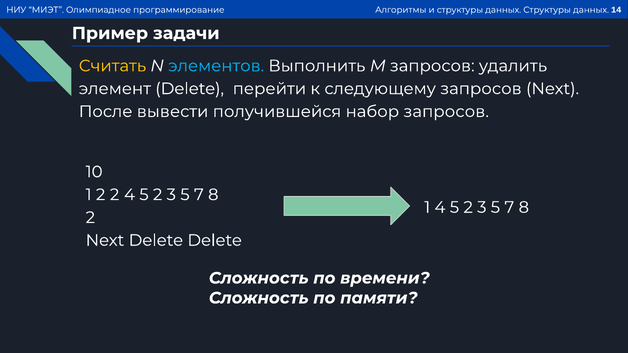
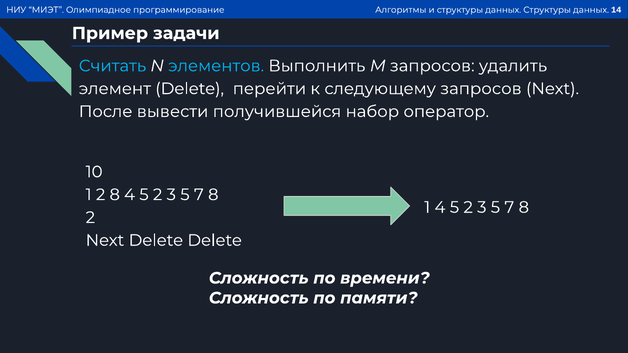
Считать colour: yellow -> light blue
набор запросов: запросов -> оператор
2 2: 2 -> 8
